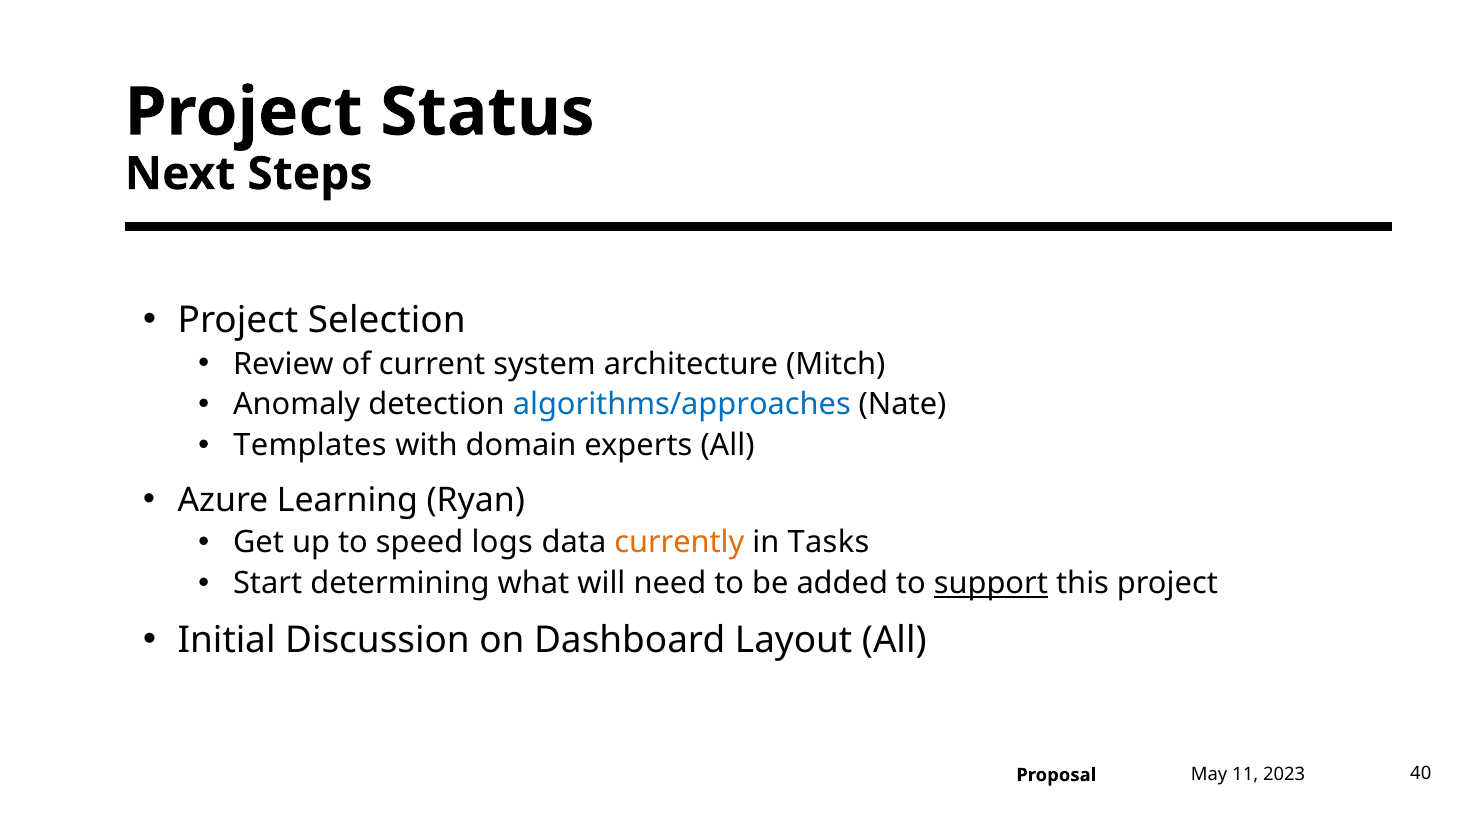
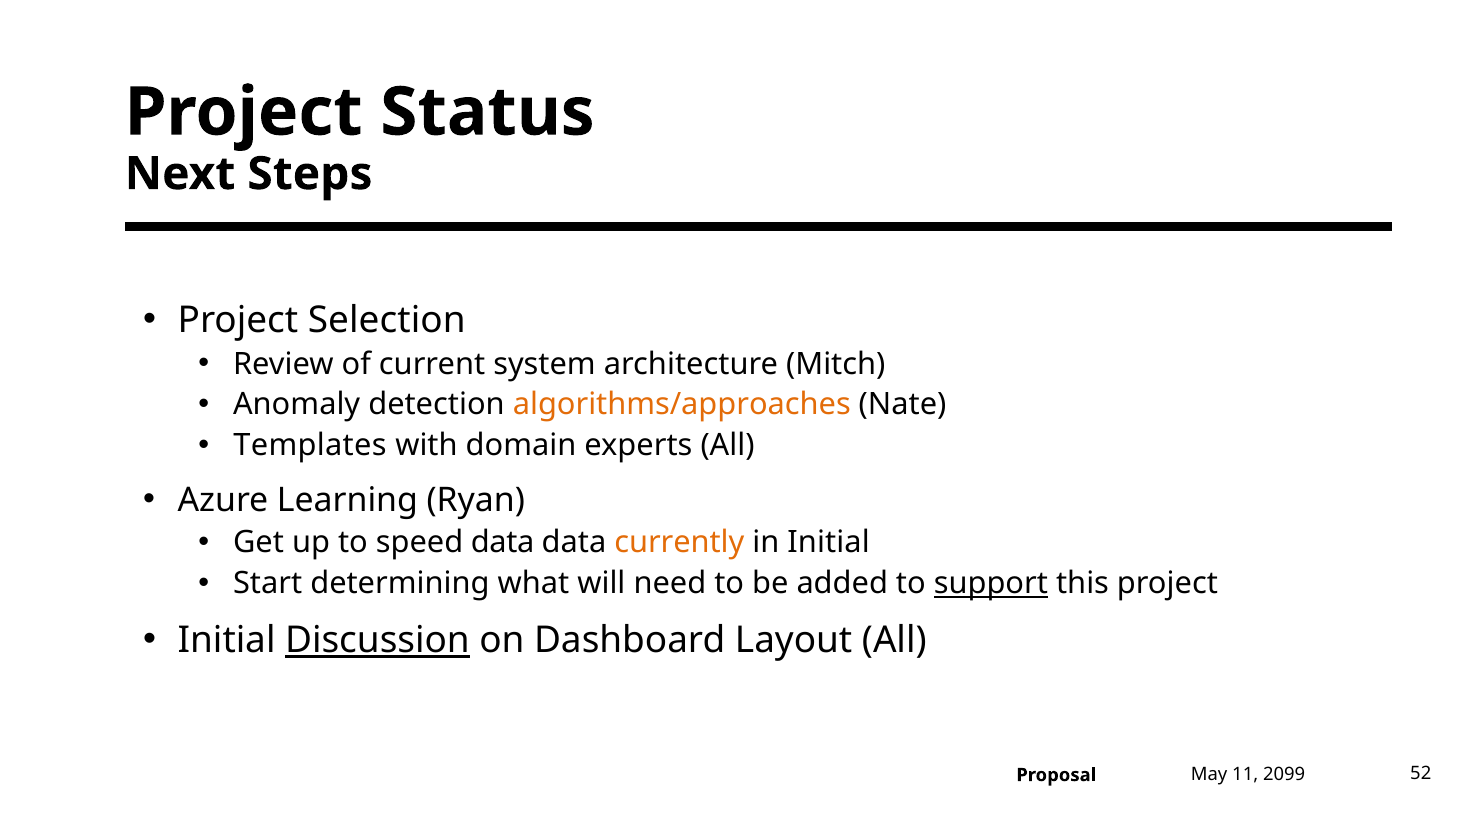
algorithms/approaches colour: blue -> orange
speed logs: logs -> data
in Tasks: Tasks -> Initial
Discussion underline: none -> present
2023: 2023 -> 2099
40: 40 -> 52
